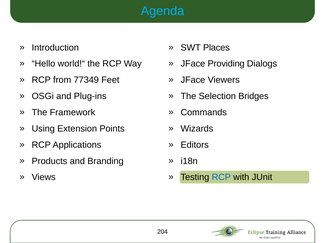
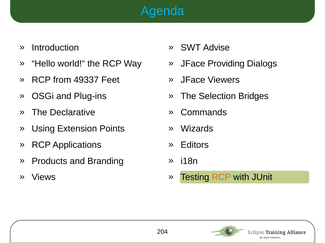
Places: Places -> Advise
77349: 77349 -> 49337
Framework: Framework -> Declarative
RCP at (221, 178) colour: blue -> orange
